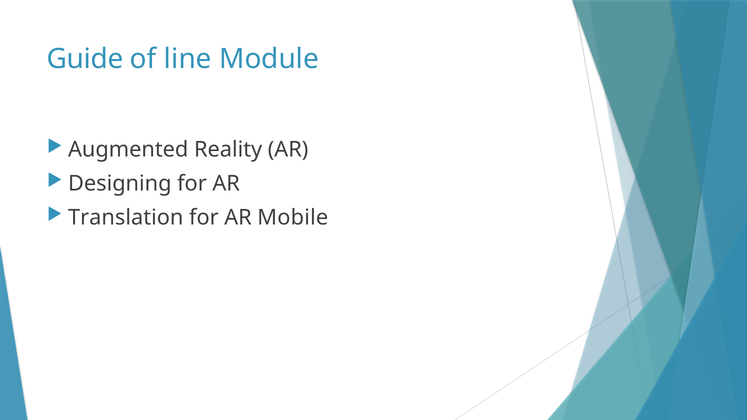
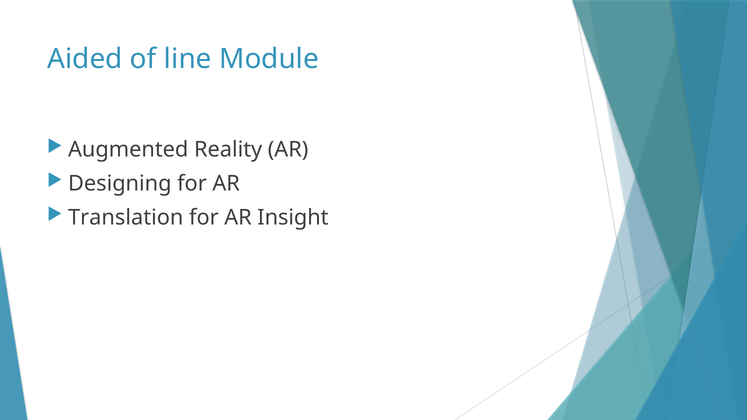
Guide: Guide -> Aided
Mobile: Mobile -> Insight
